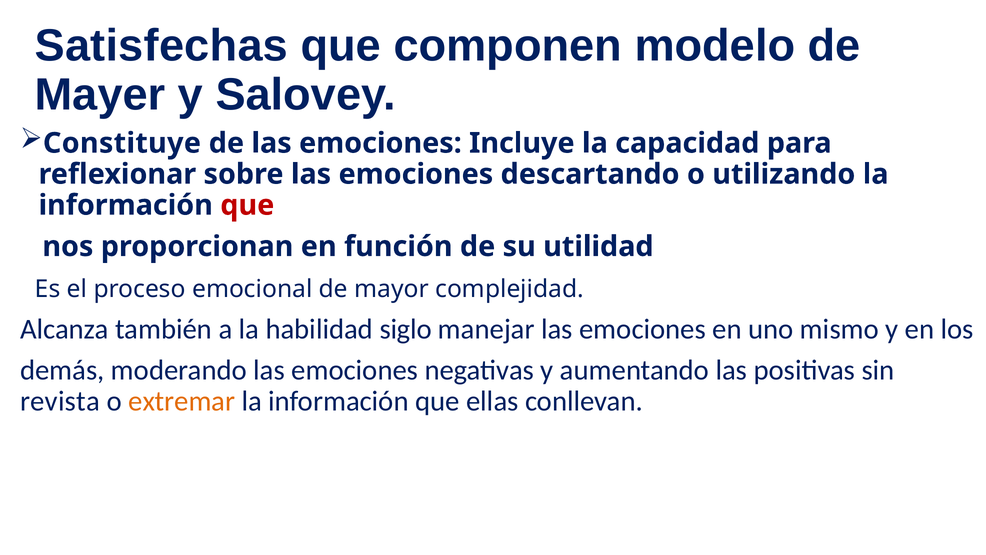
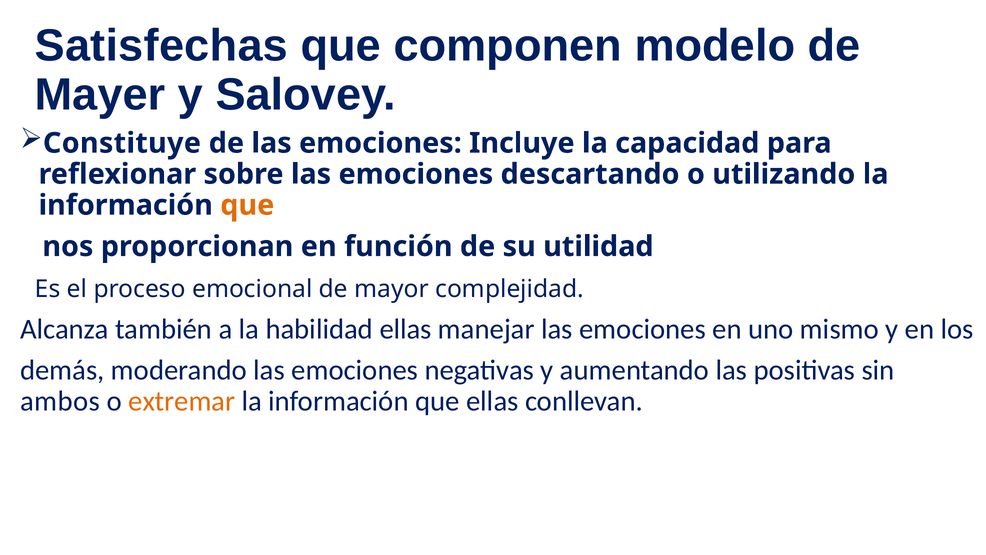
que at (247, 205) colour: red -> orange
habilidad siglo: siglo -> ellas
revista: revista -> ambos
